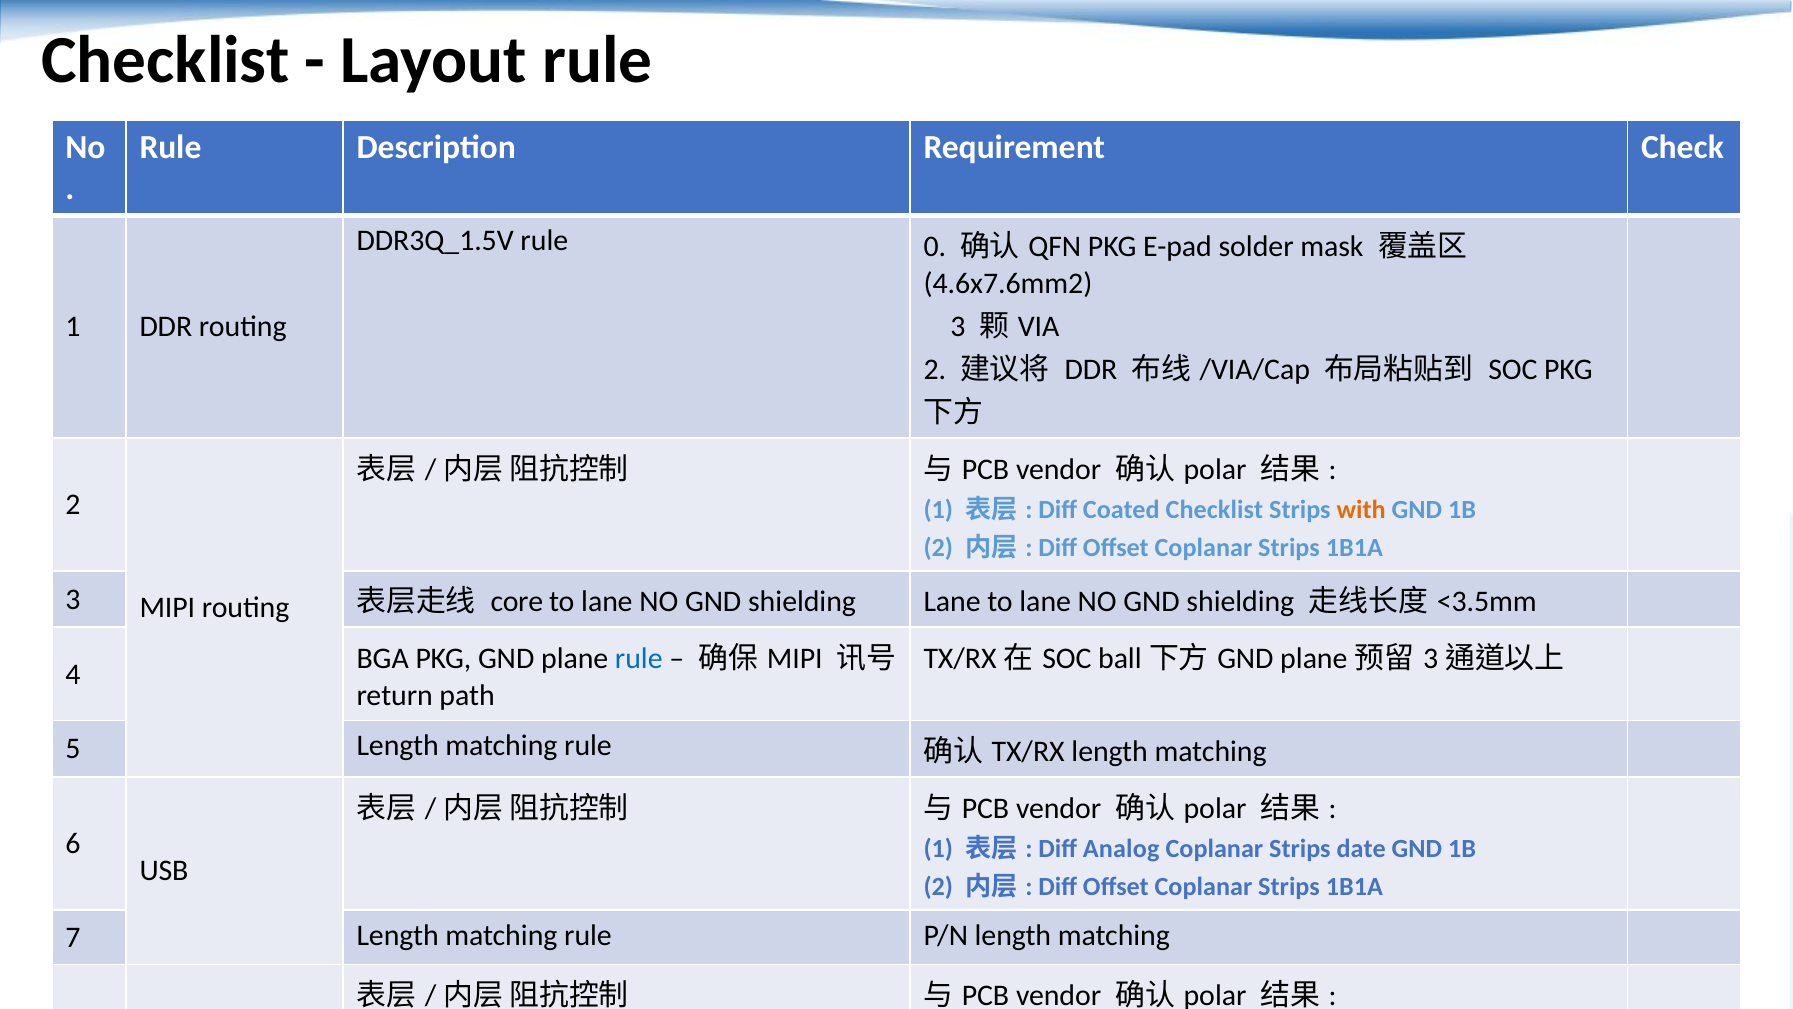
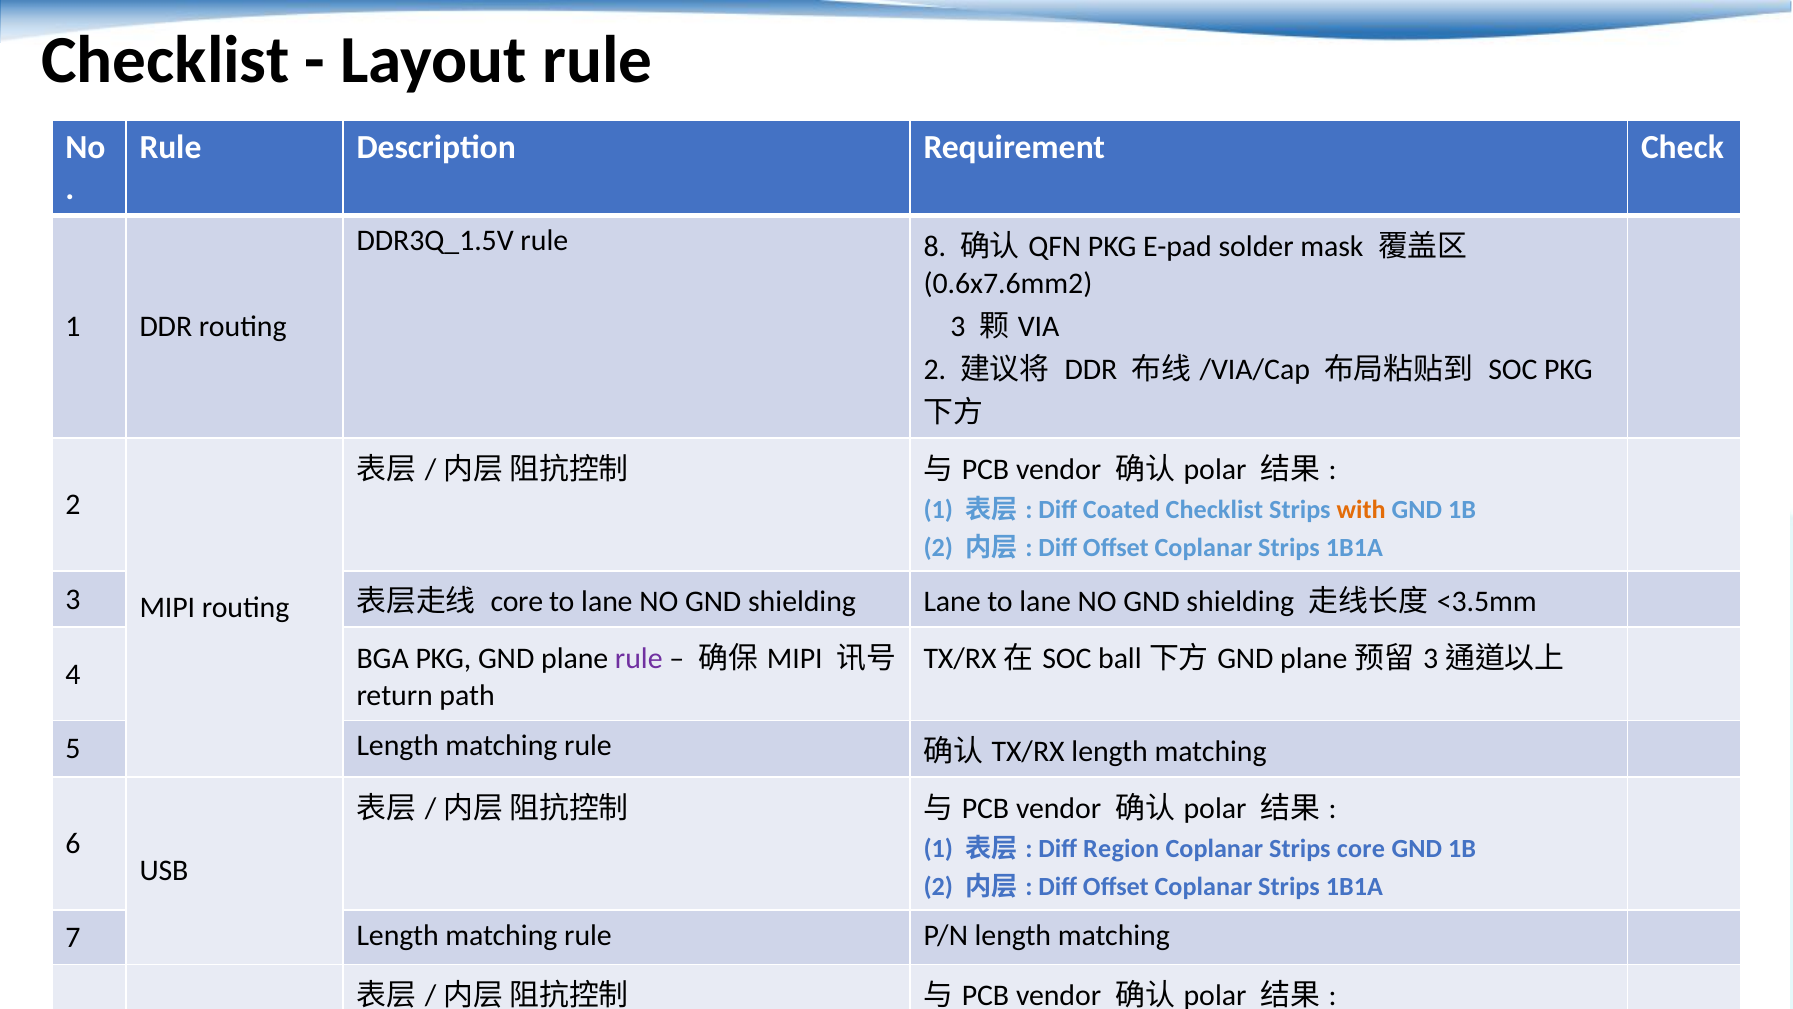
rule 0: 0 -> 8
4.6x7.6mm2: 4.6x7.6mm2 -> 0.6x7.6mm2
rule at (639, 658) colour: blue -> purple
Analog: Analog -> Region
Strips date: date -> core
